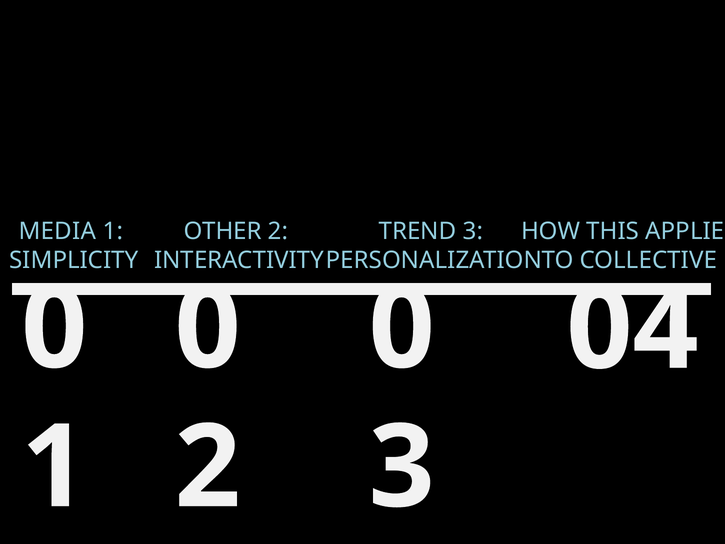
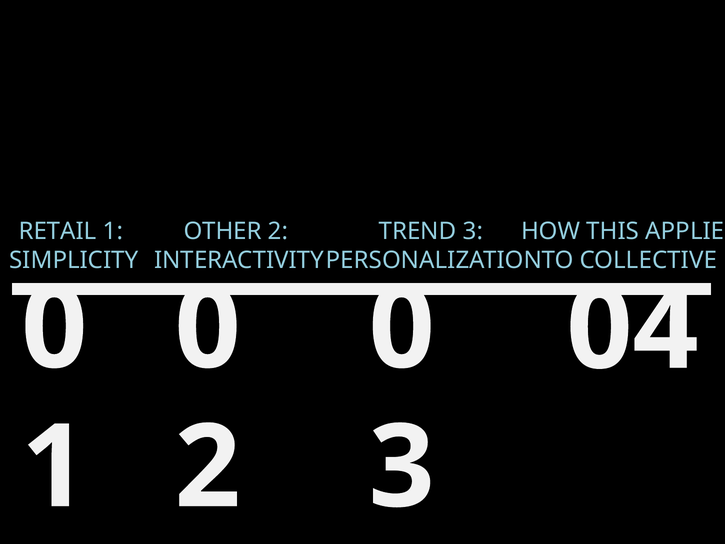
MEDIA: MEDIA -> RETAIL
